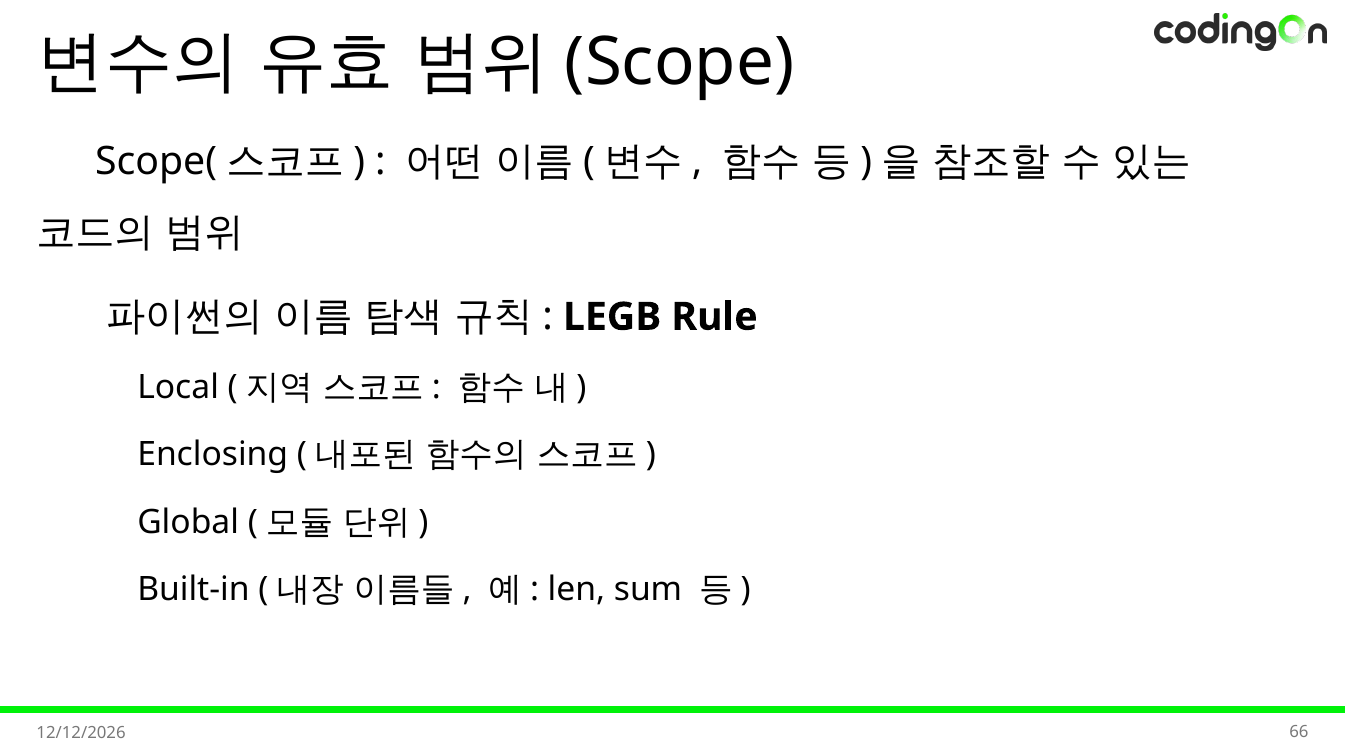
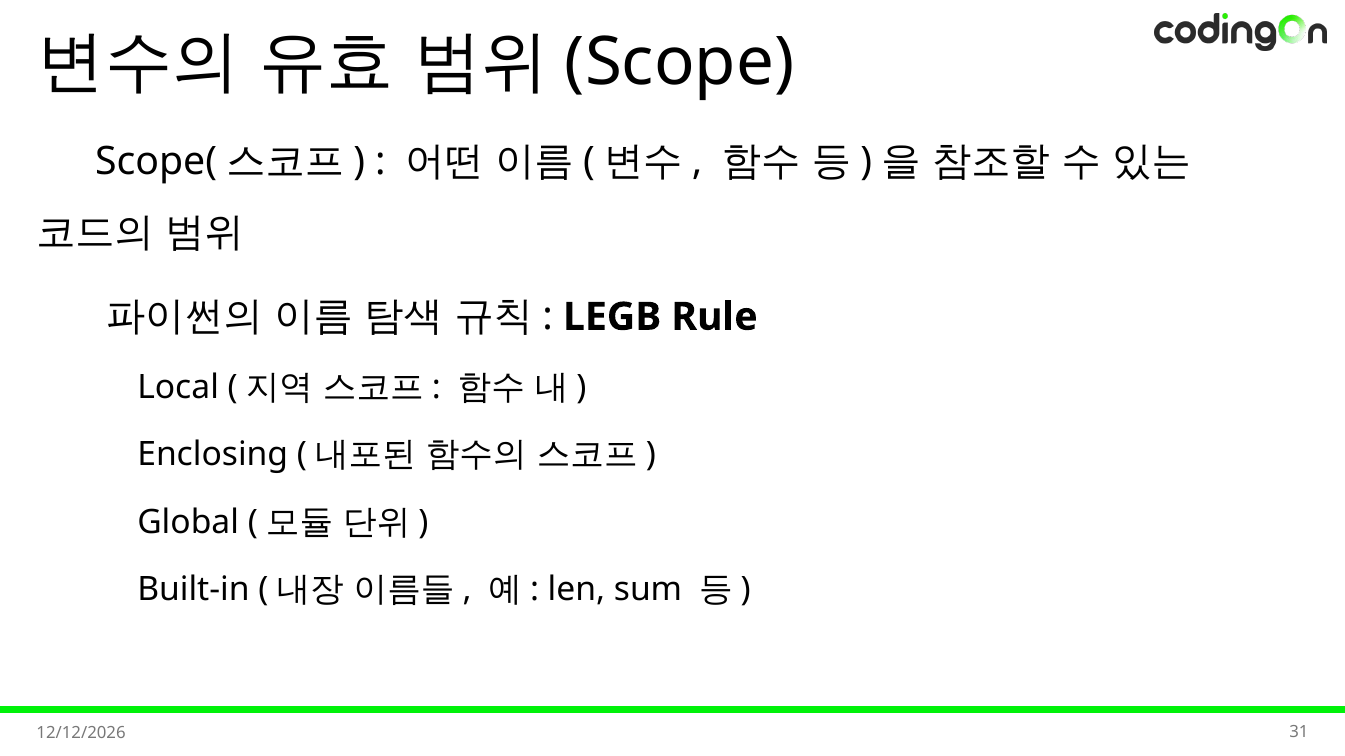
66: 66 -> 31
